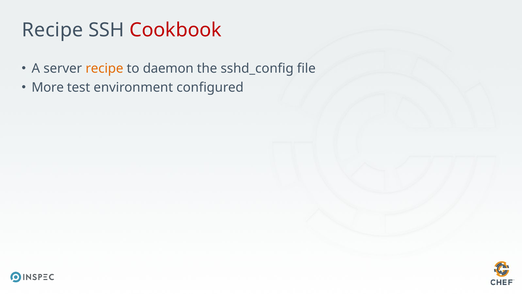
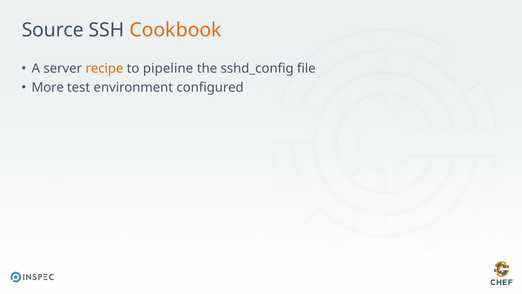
Recipe at (53, 30): Recipe -> Source
Cookbook colour: red -> orange
daemon: daemon -> pipeline
